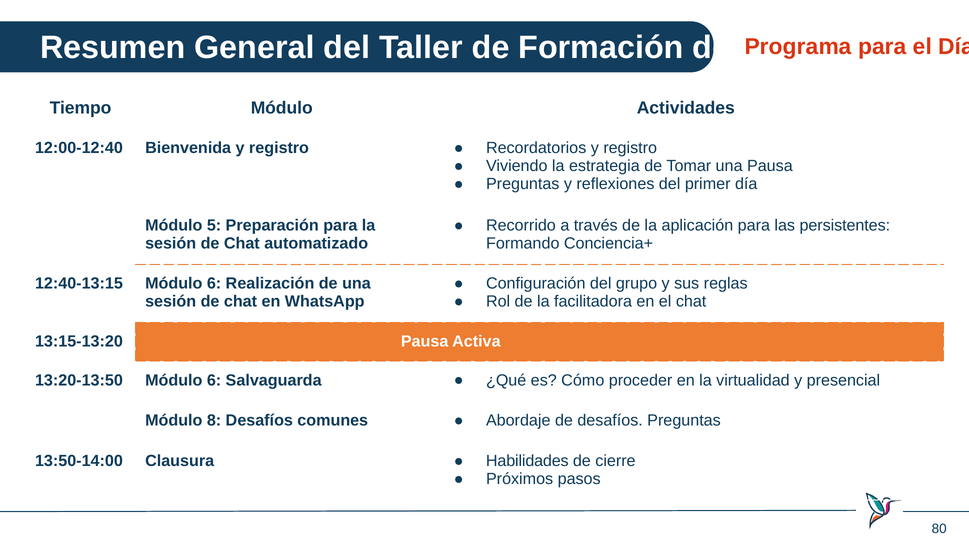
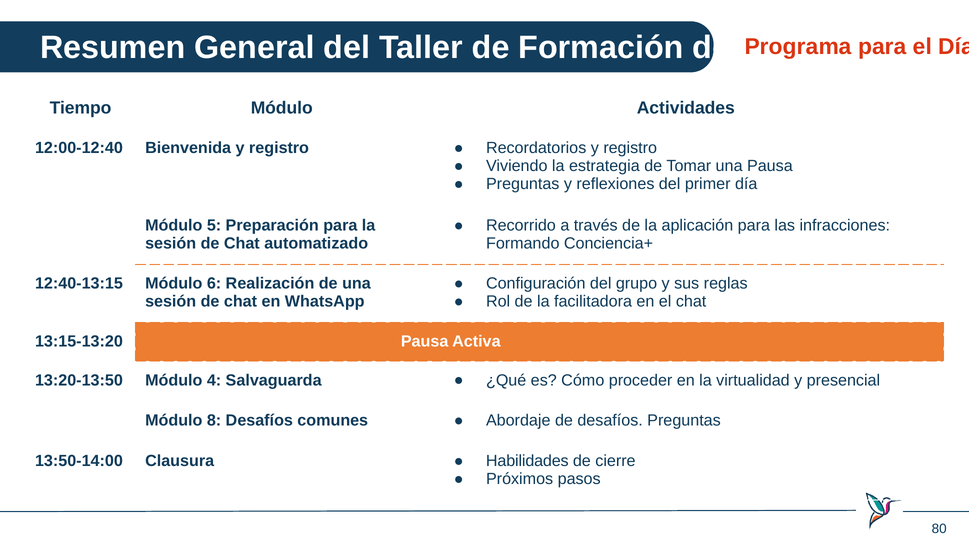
persistentes: persistentes -> infracciones
13:20-13:50 Módulo 6: 6 -> 4
